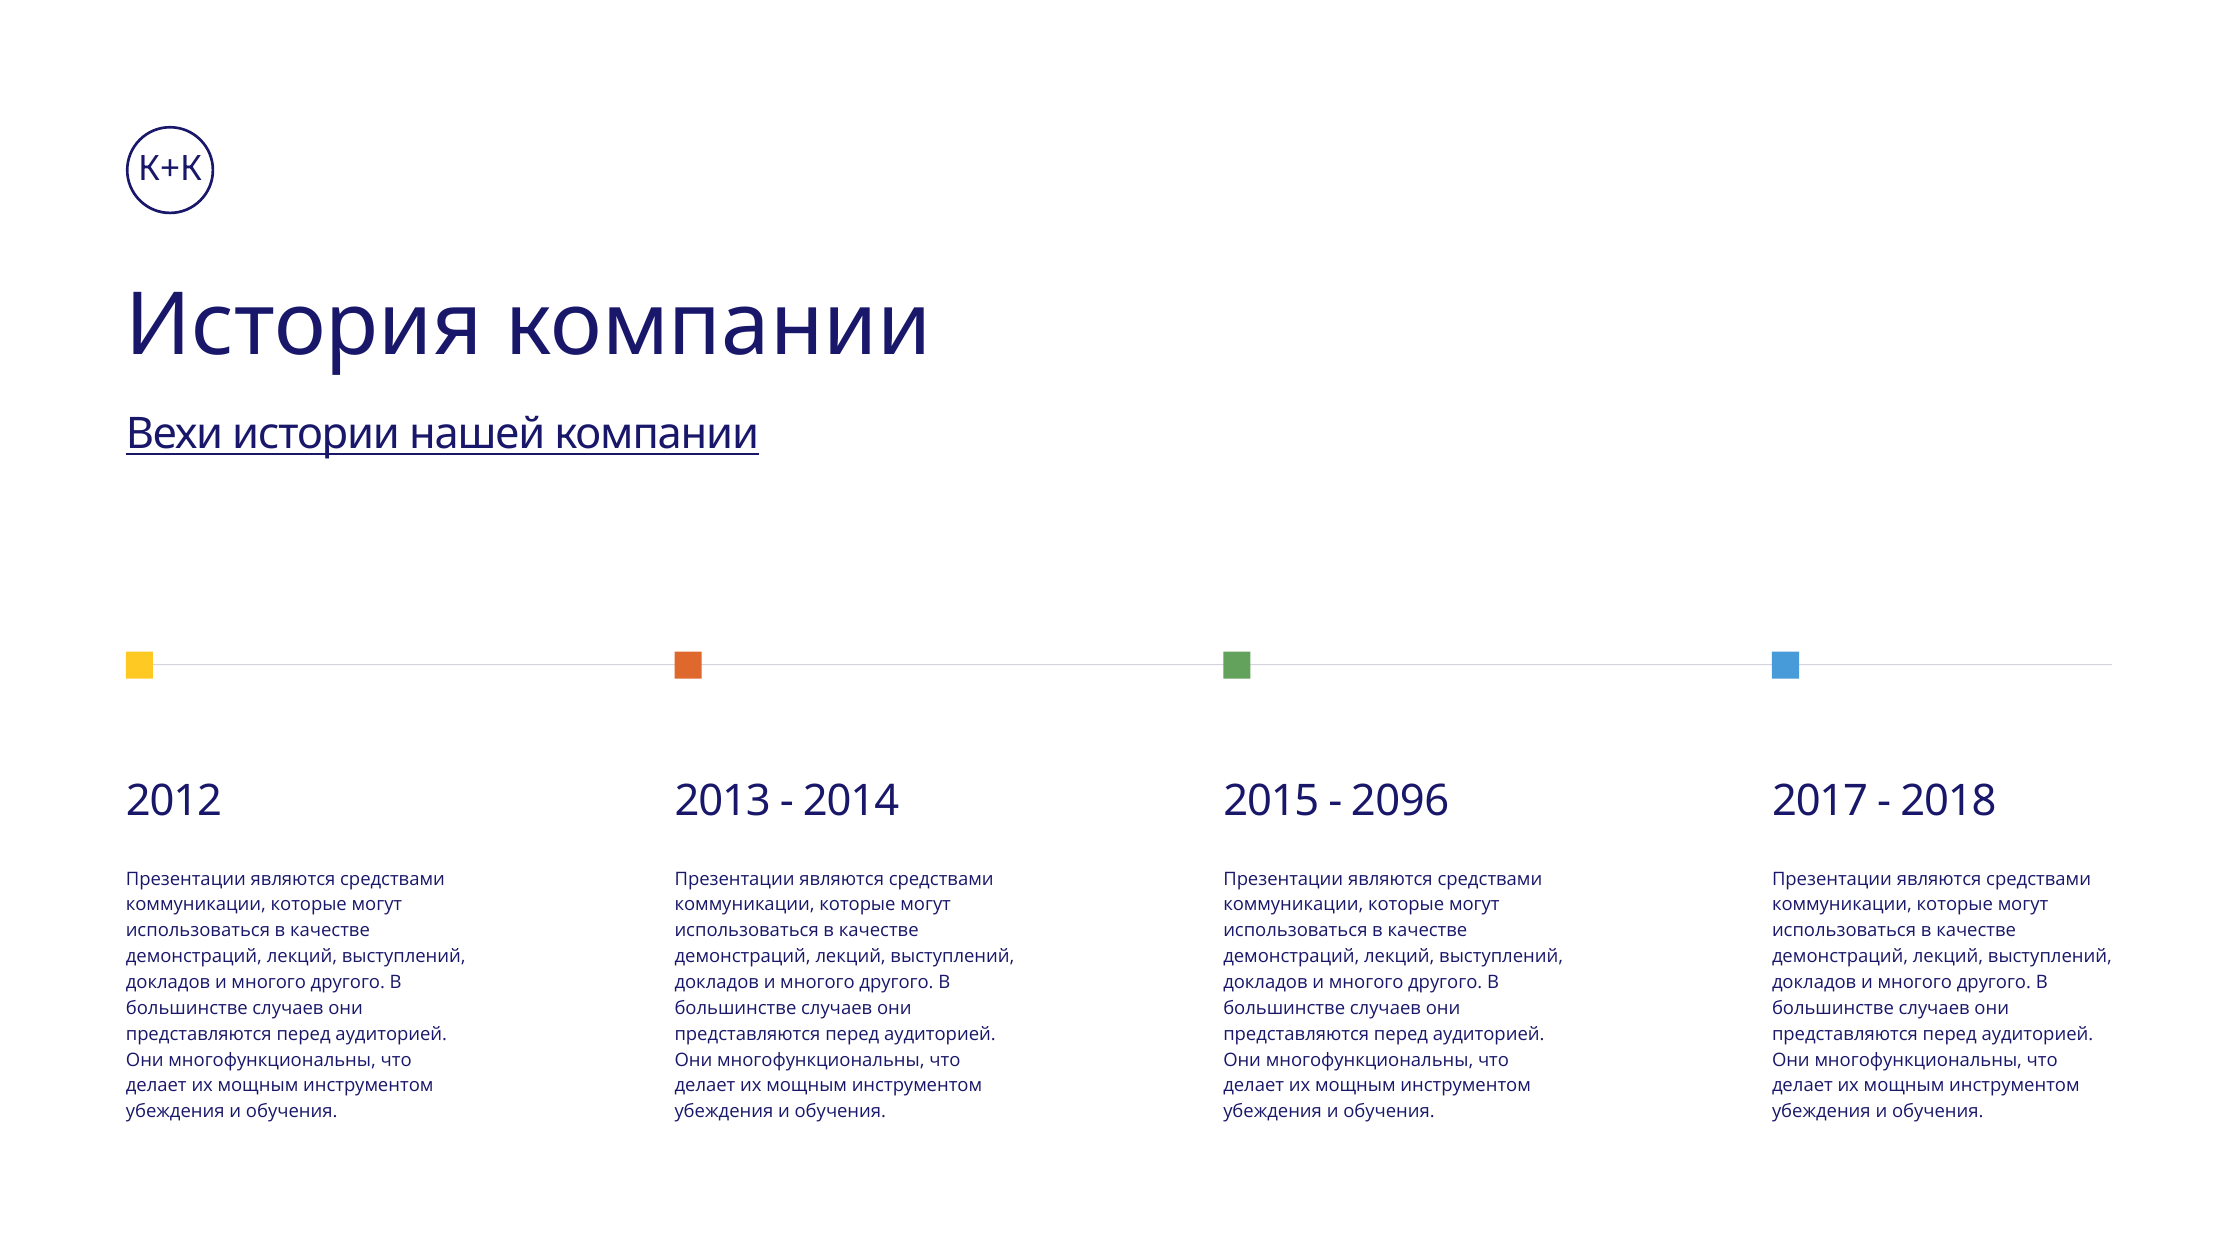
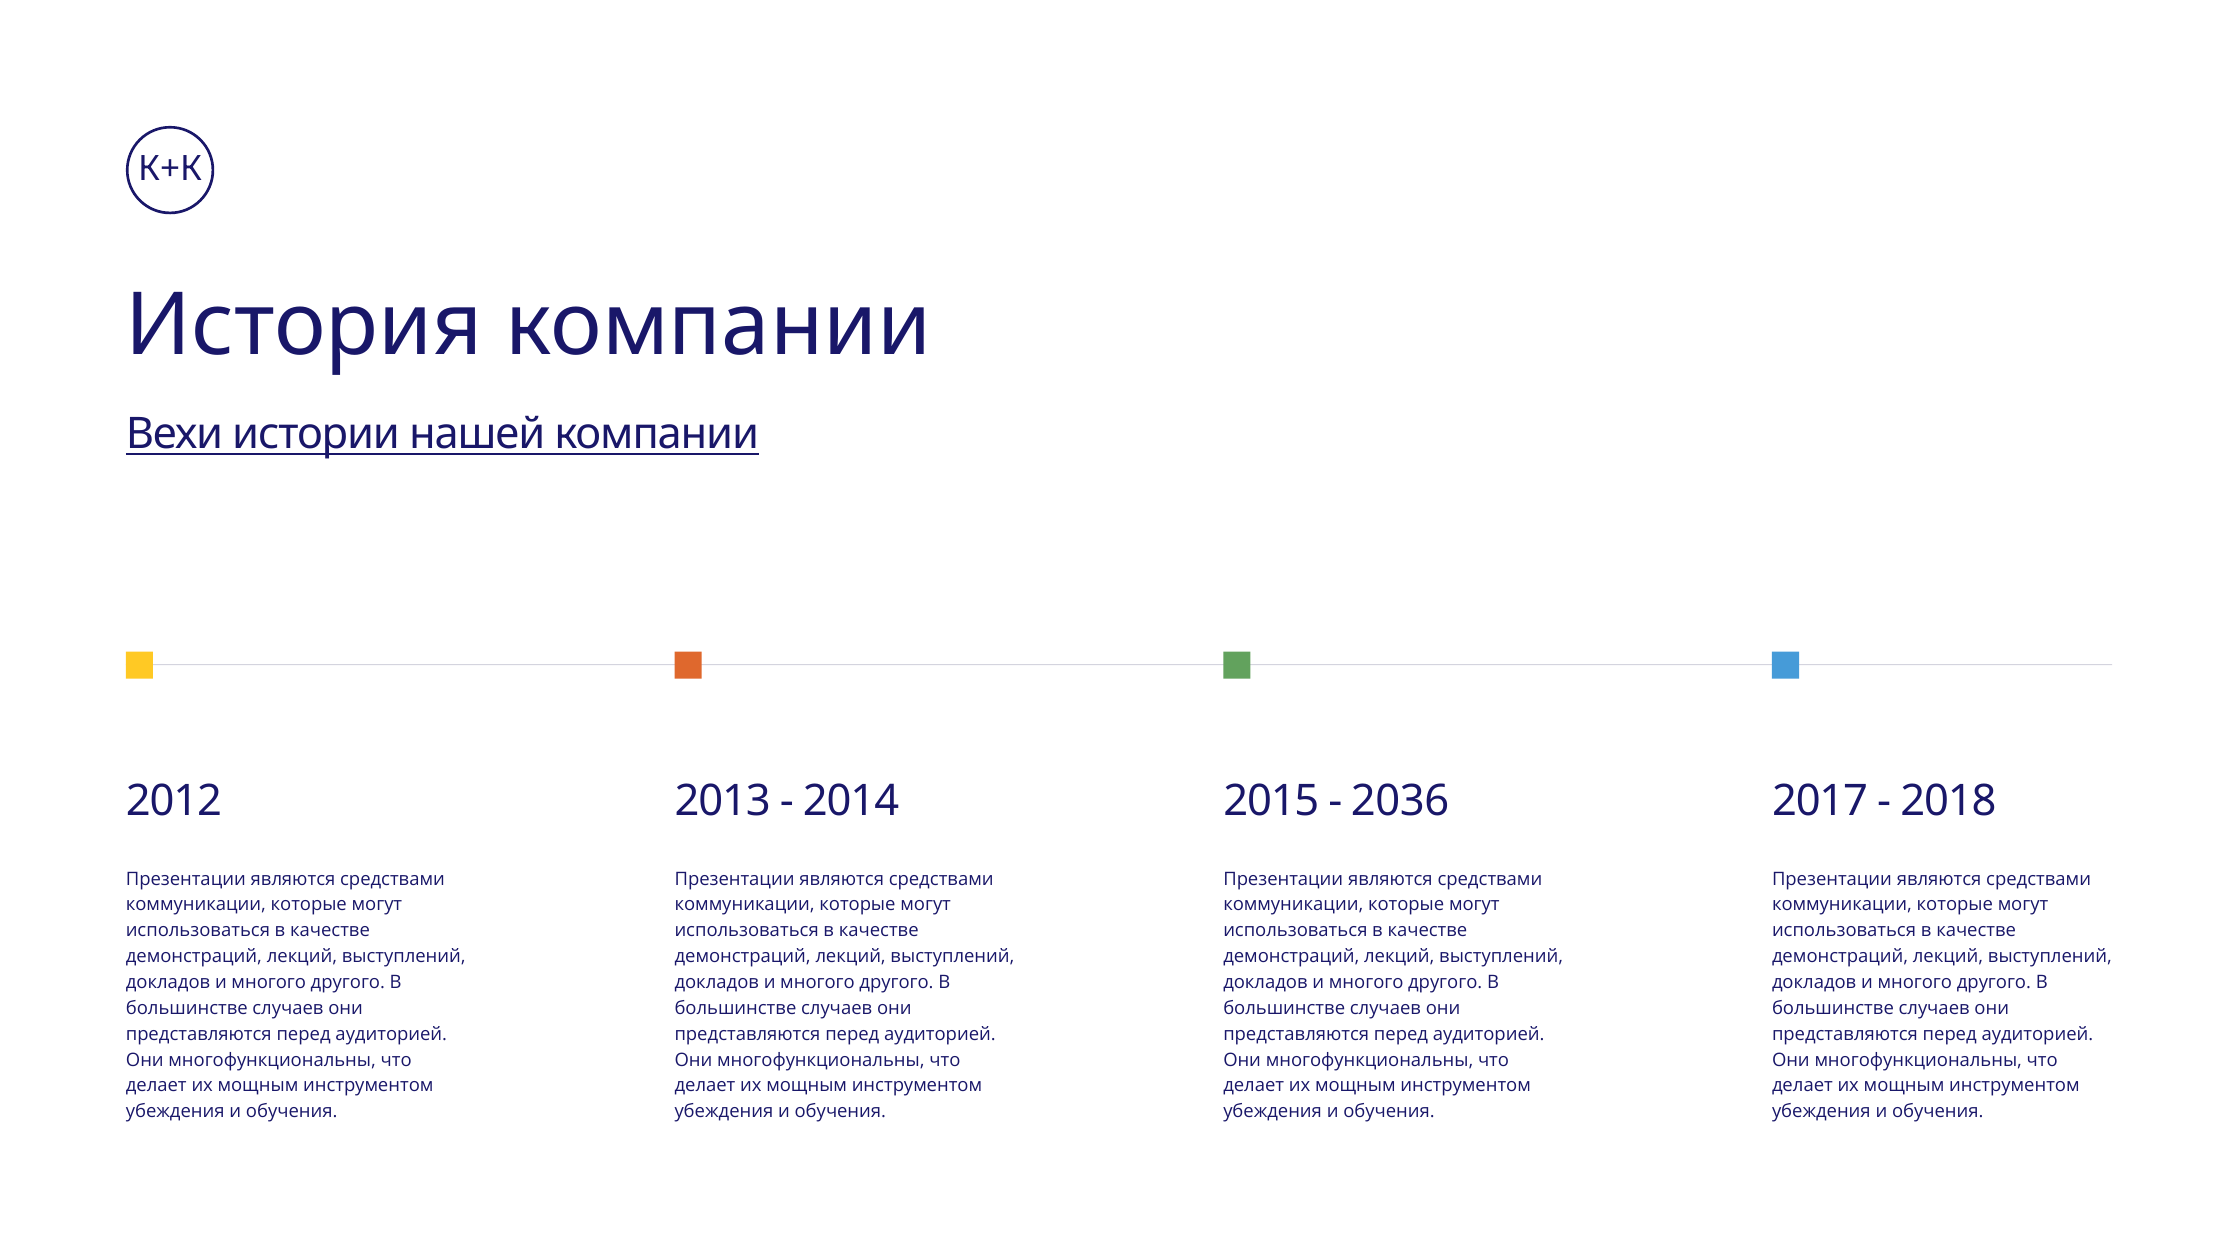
2096: 2096 -> 2036
